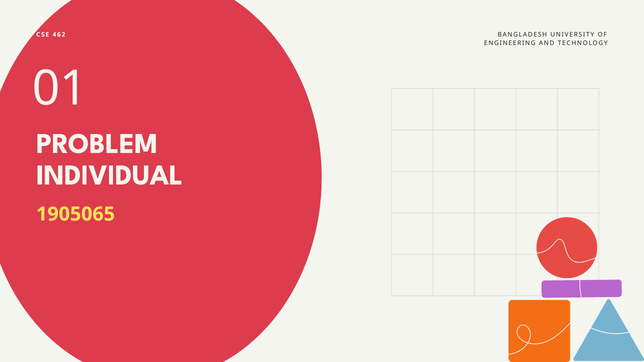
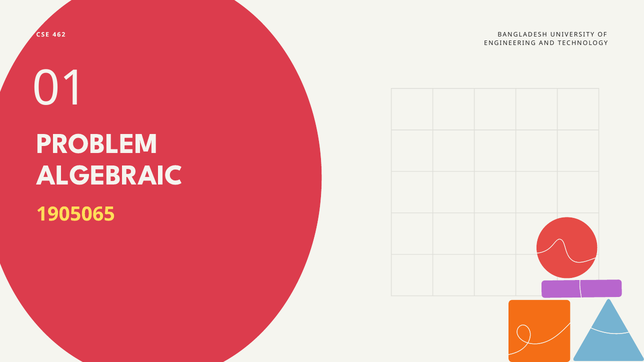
INDIVIDUAL: INDIVIDUAL -> ALGEBRAIC
